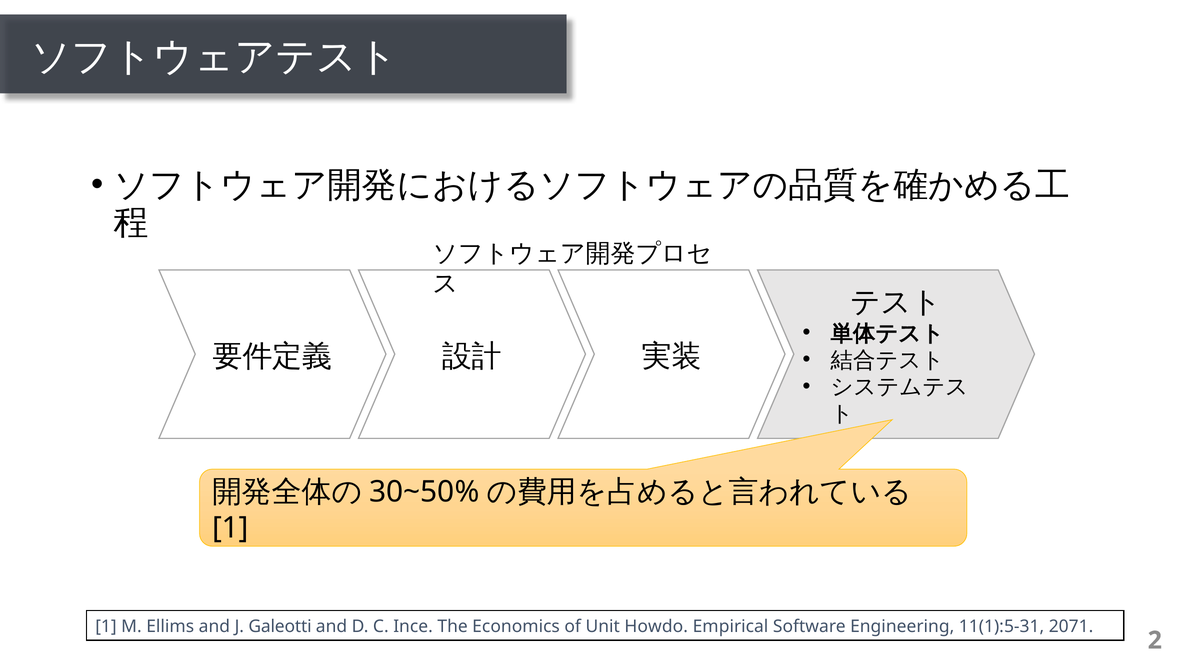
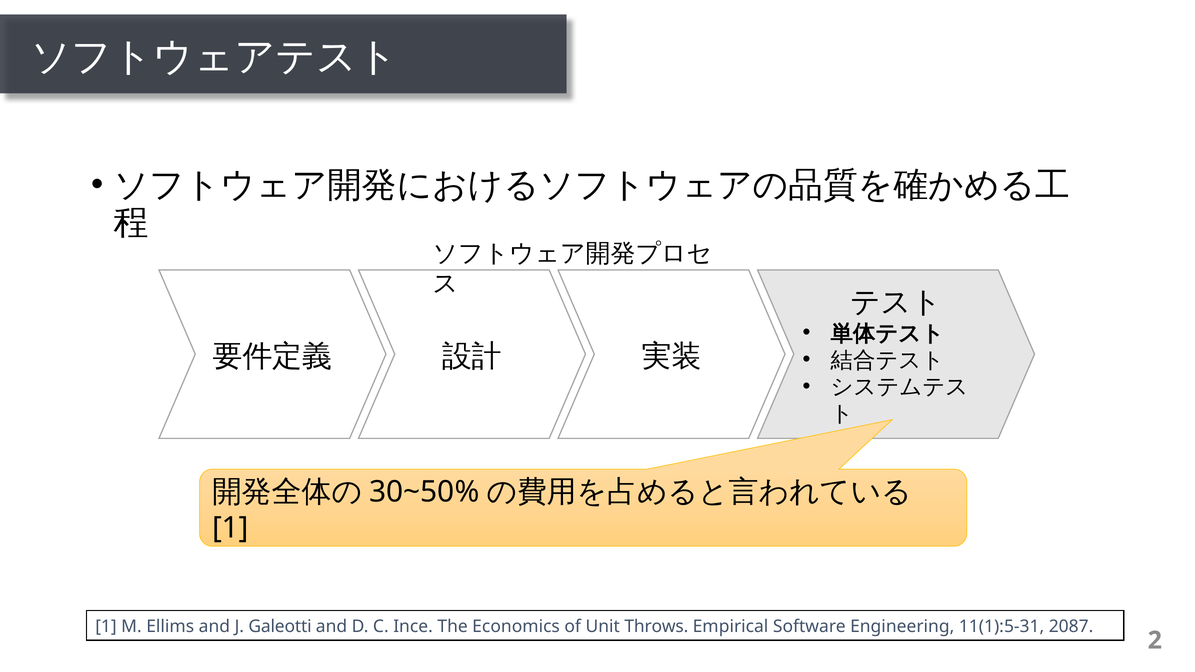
Howdo: Howdo -> Throws
2071: 2071 -> 2087
